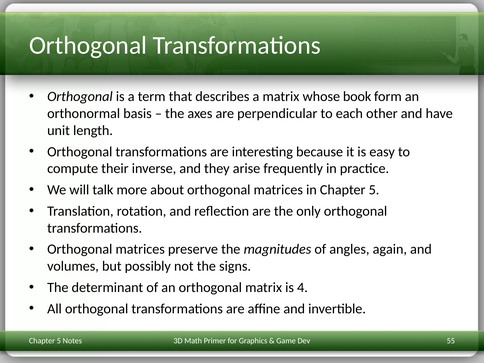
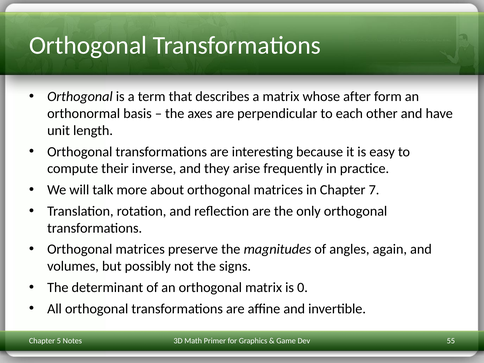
book: book -> after
in Chapter 5: 5 -> 7
4: 4 -> 0
